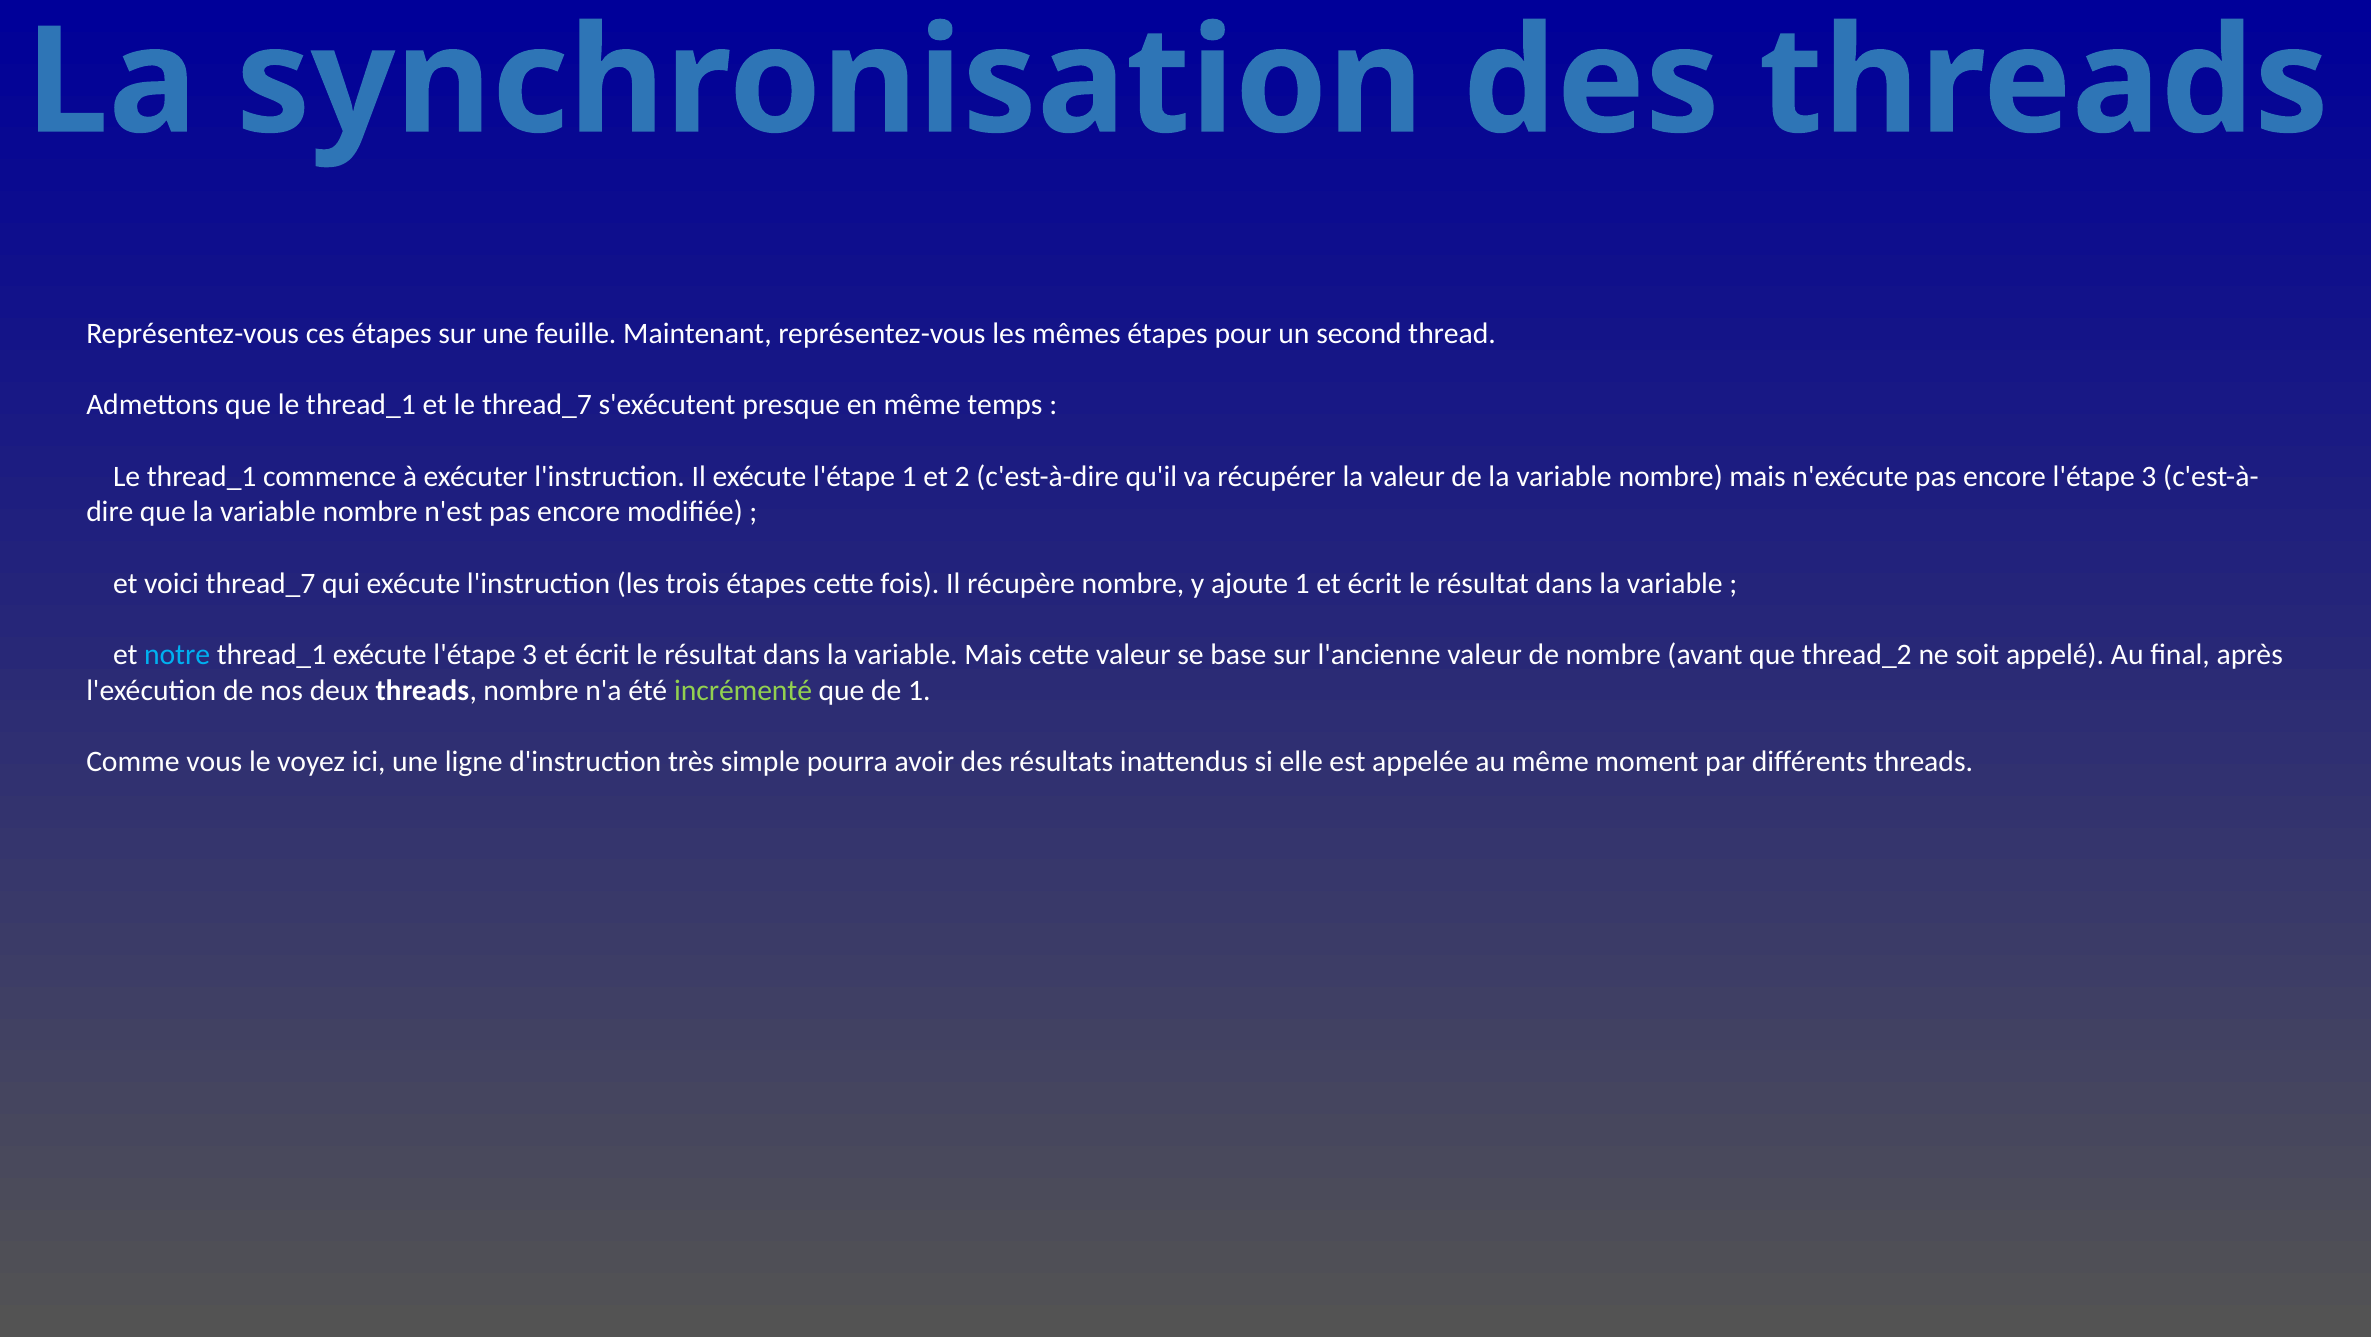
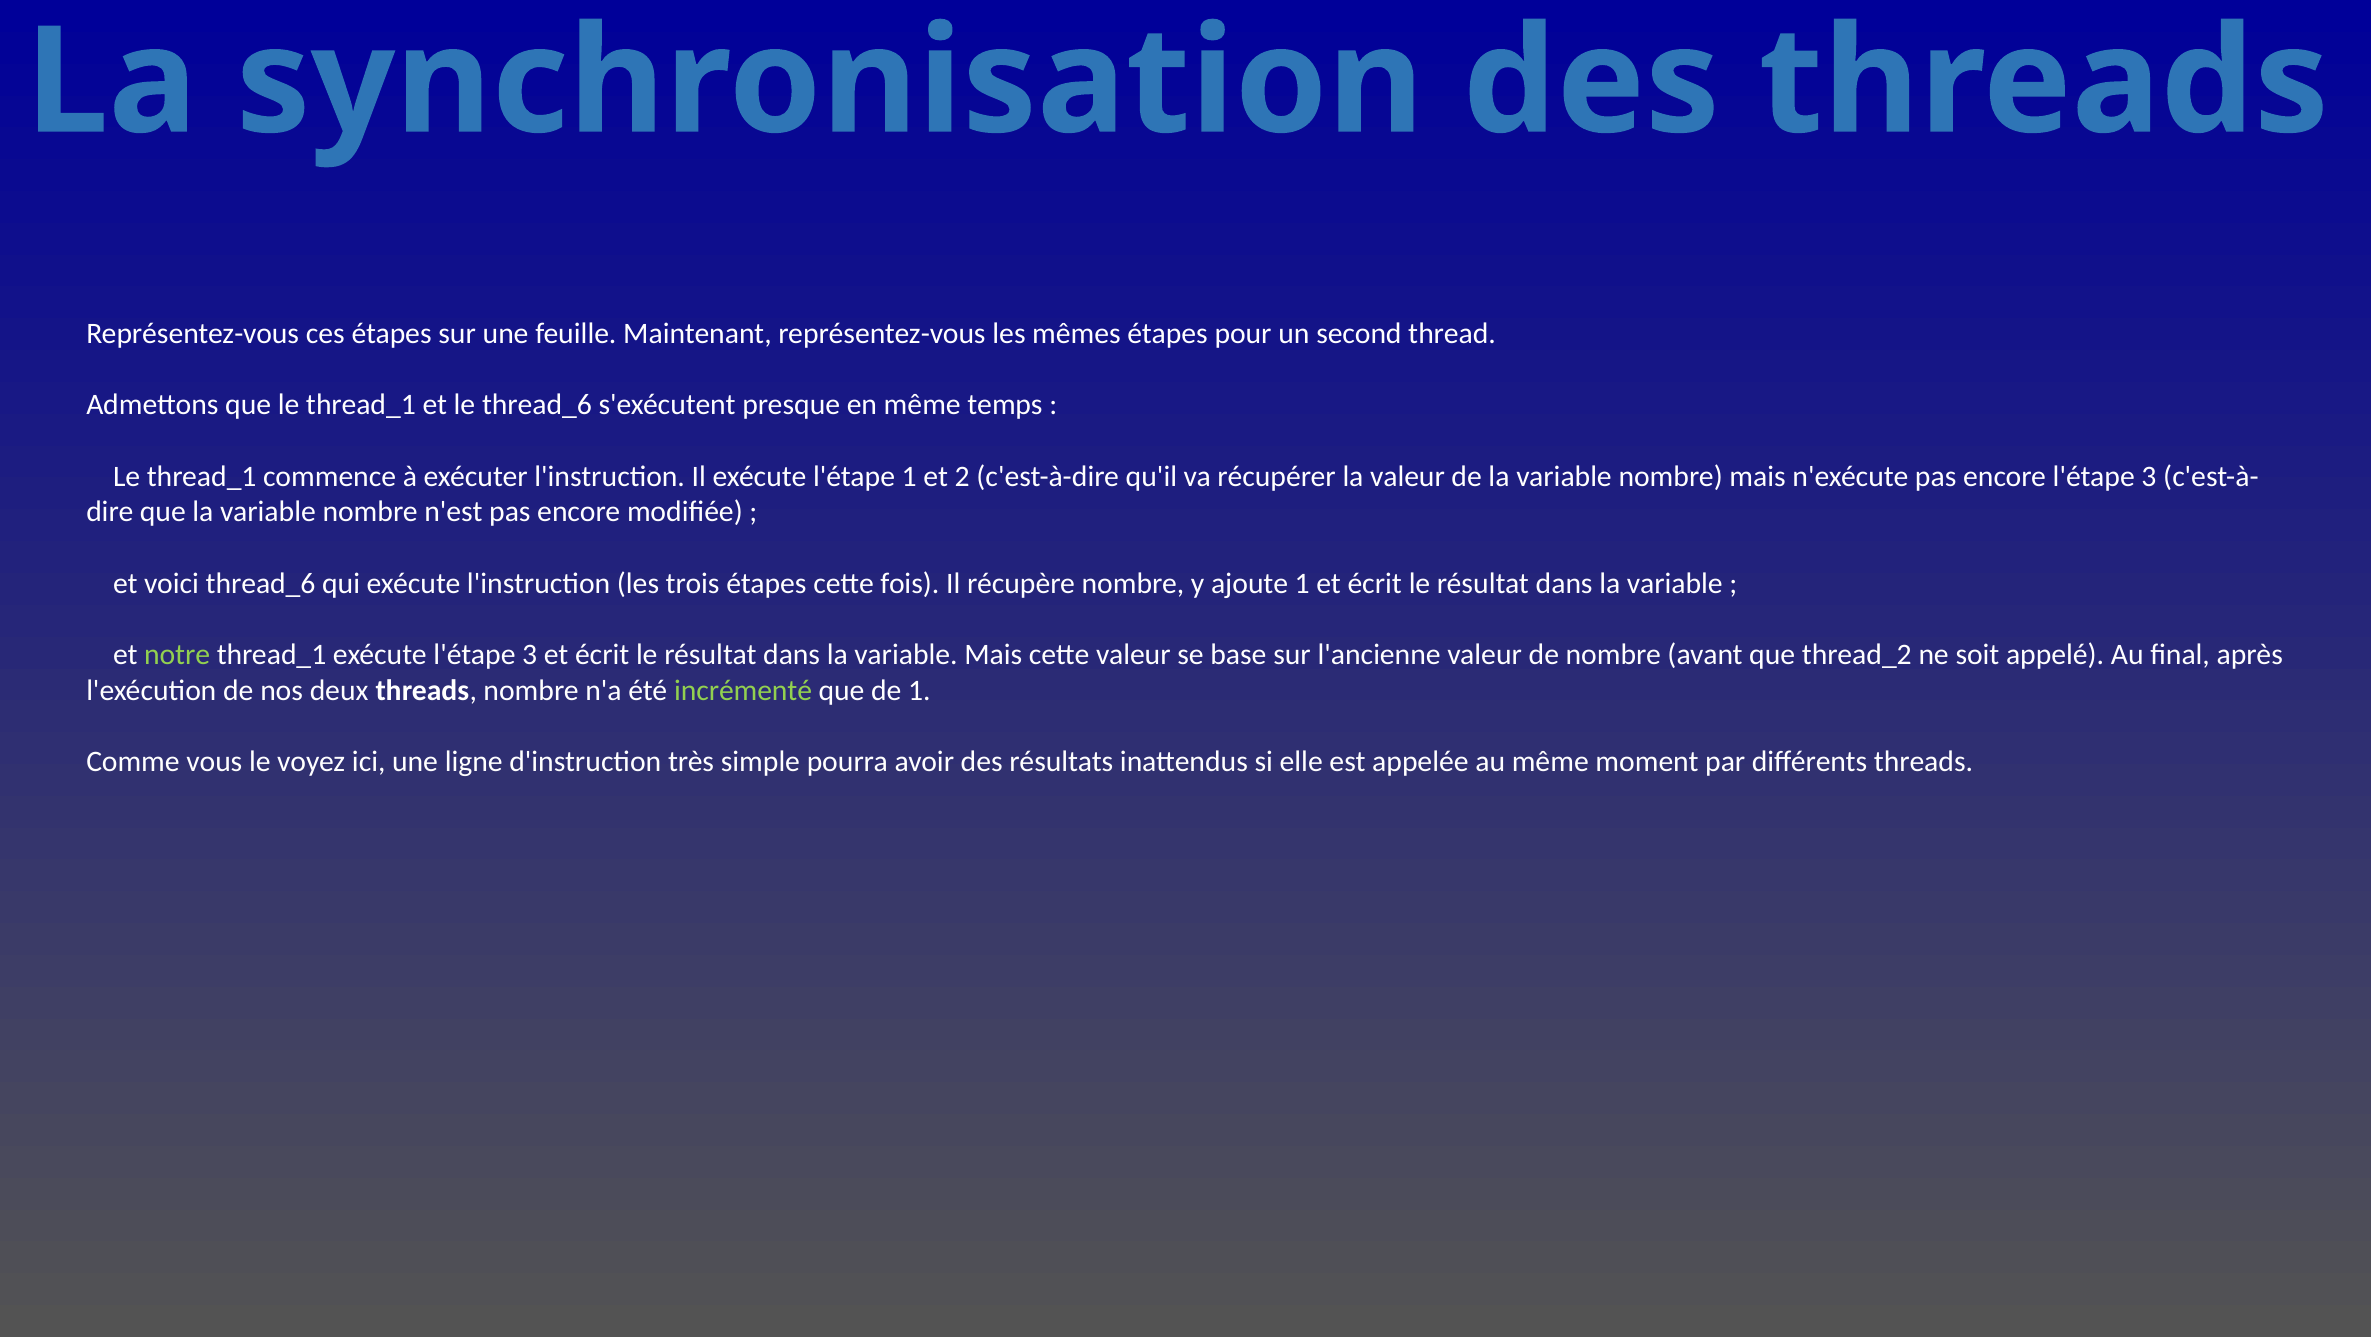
le thread_7: thread_7 -> thread_6
voici thread_7: thread_7 -> thread_6
notre colour: light blue -> light green
